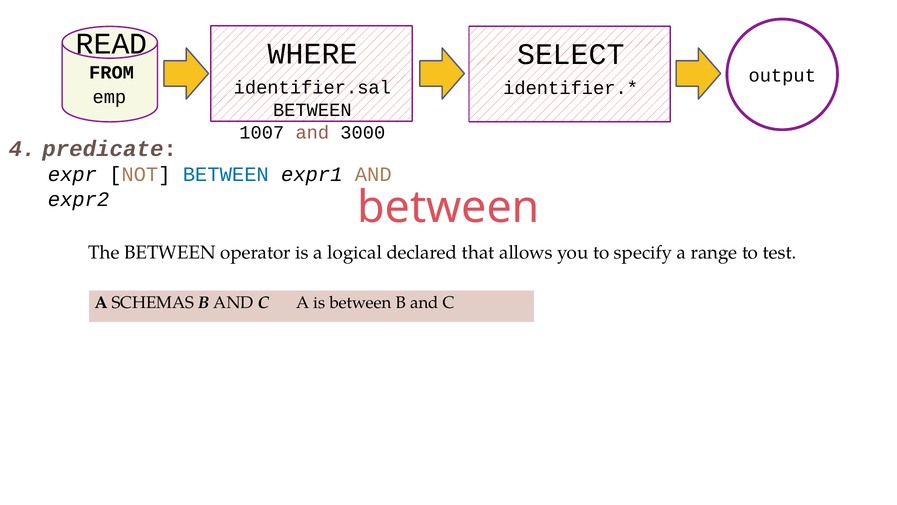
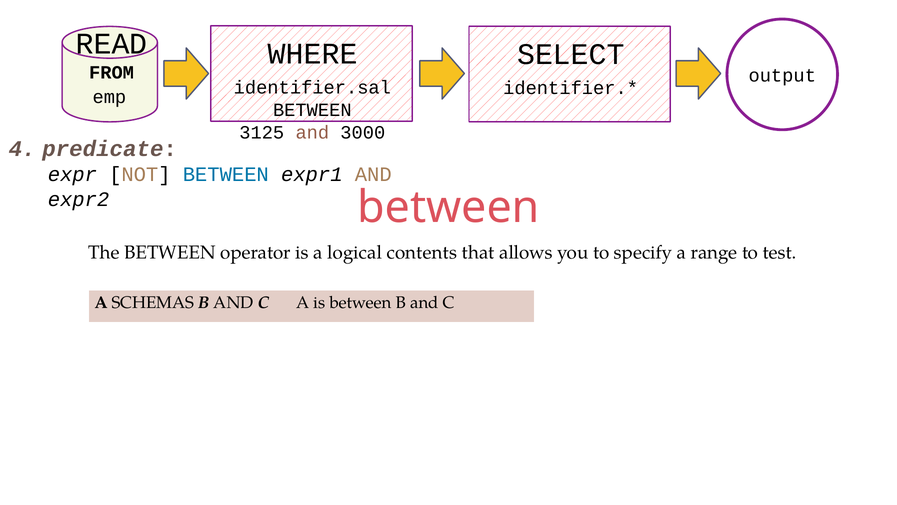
1007: 1007 -> 3125
declared: declared -> contents
